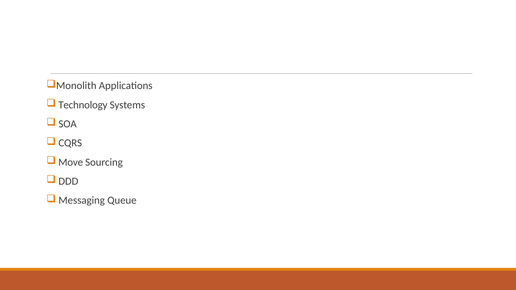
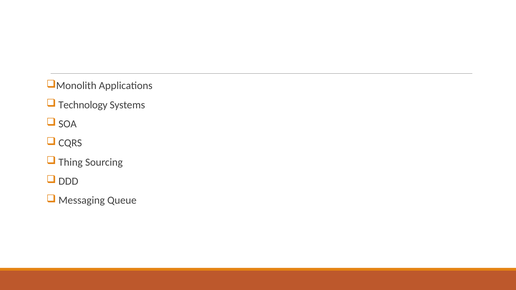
Move: Move -> Thing
